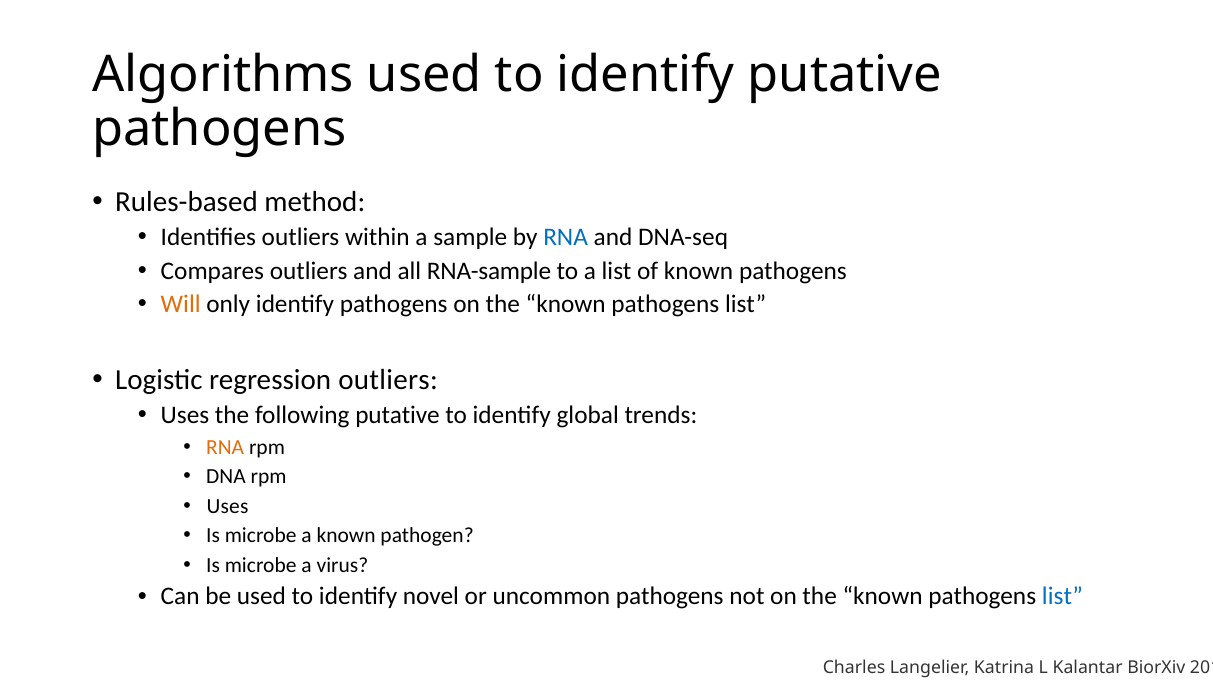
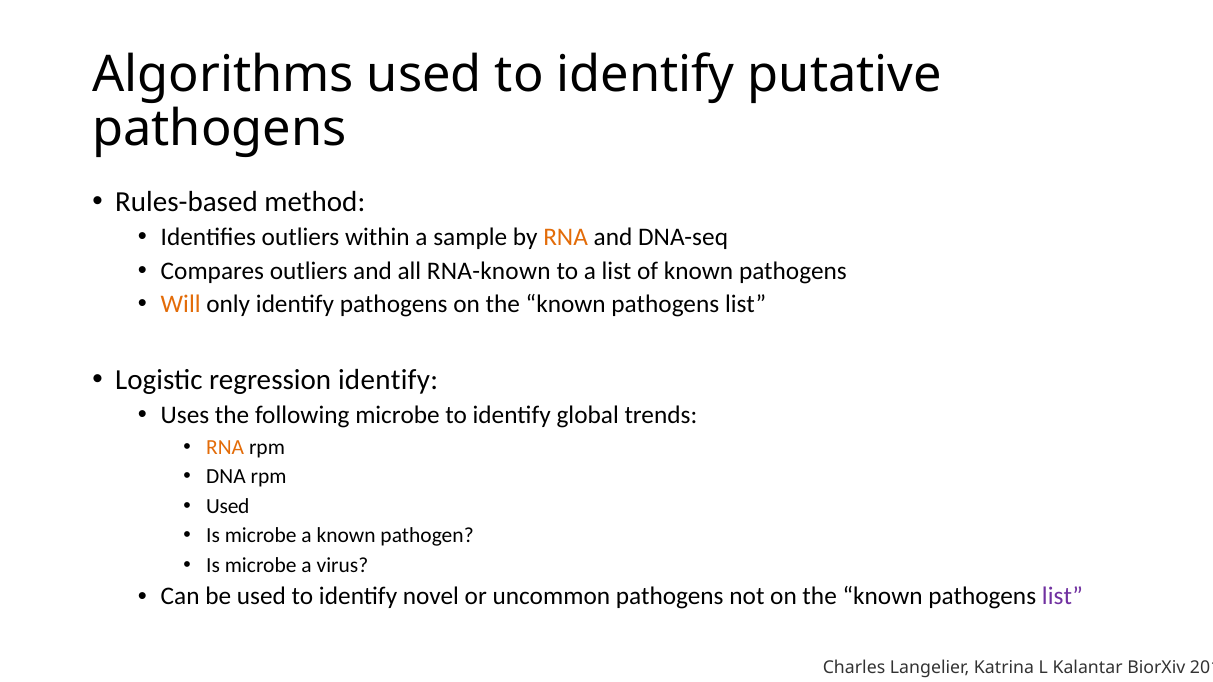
RNA at (566, 237) colour: blue -> orange
RNA-sample: RNA-sample -> RNA-known
regression outliers: outliers -> identify
following putative: putative -> microbe
Uses at (228, 506): Uses -> Used
list at (1062, 597) colour: blue -> purple
